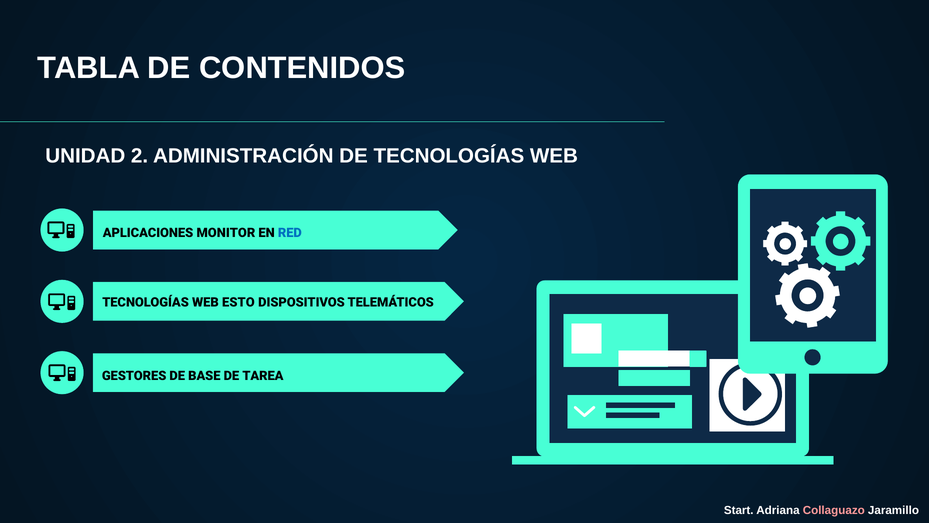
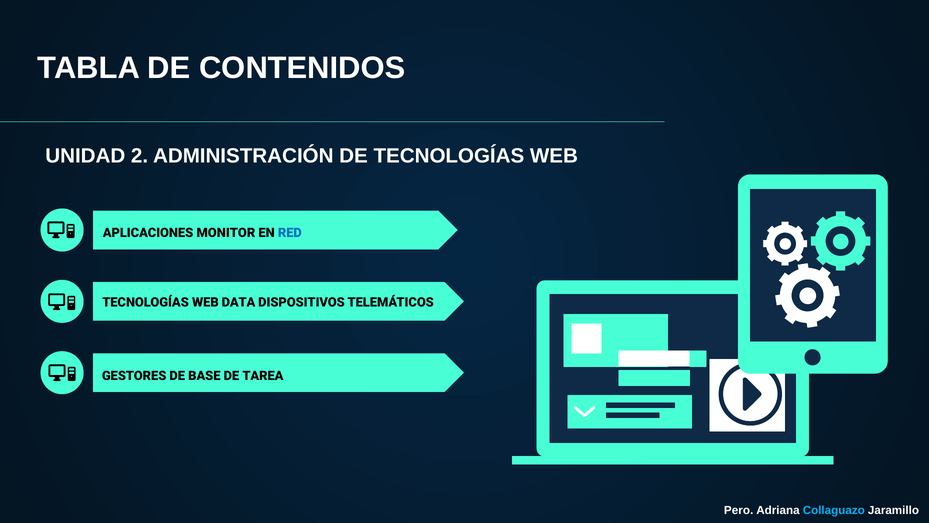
ESTO: ESTO -> DATA
Start: Start -> Pero
Collaguazo colour: pink -> light blue
